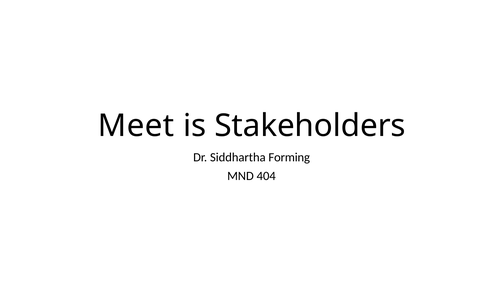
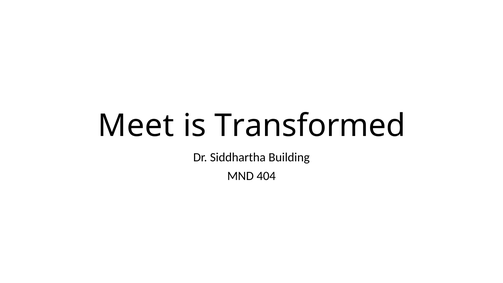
Stakeholders: Stakeholders -> Transformed
Forming: Forming -> Building
